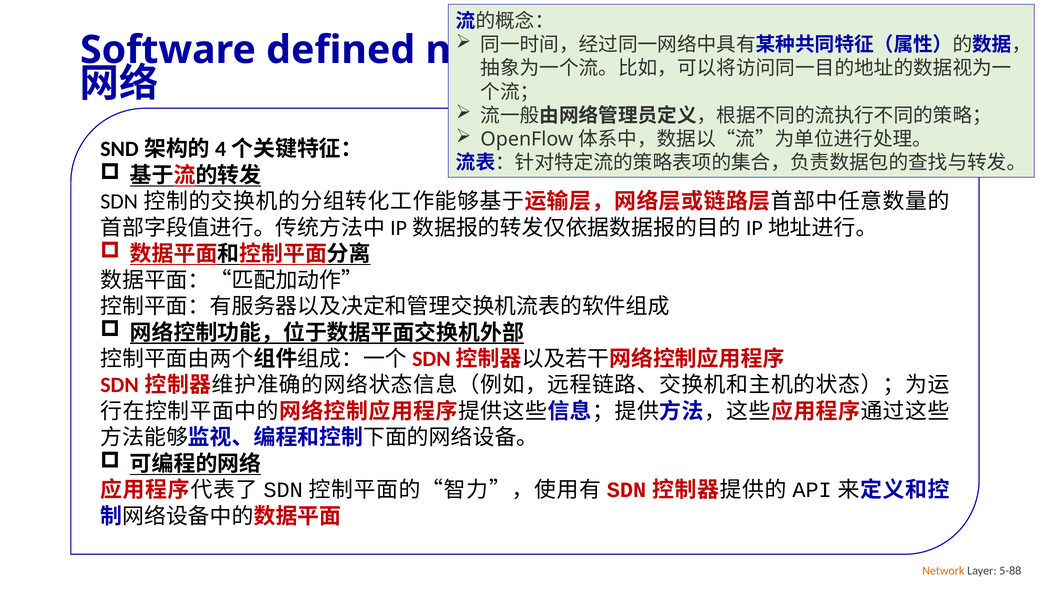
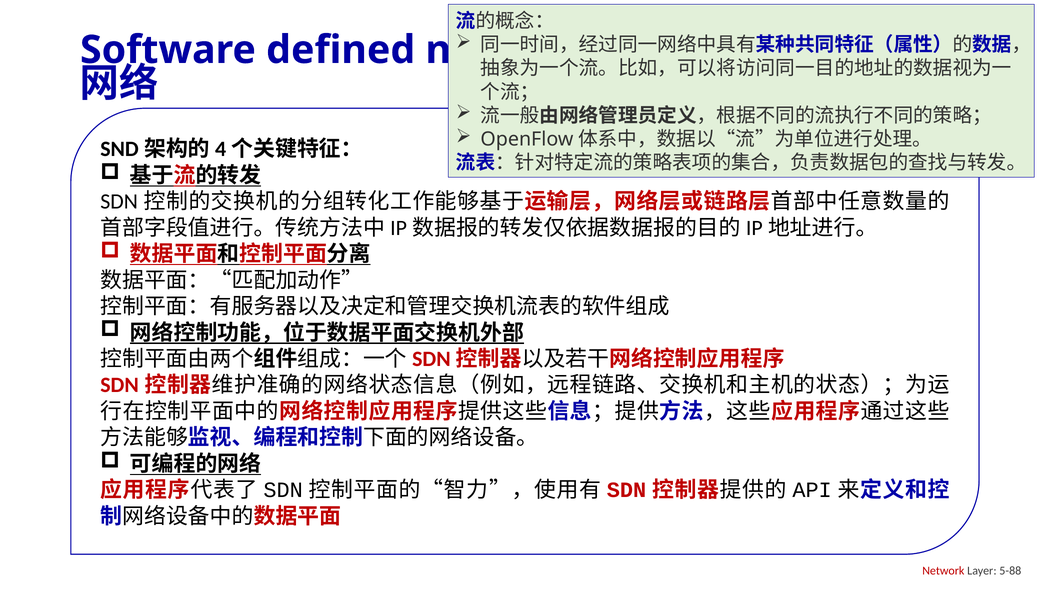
Network colour: orange -> red
